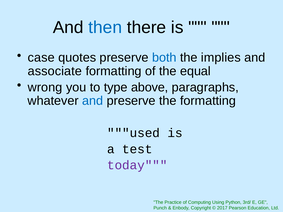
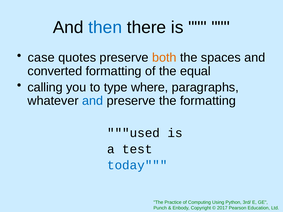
both colour: blue -> orange
implies: implies -> spaces
associate: associate -> converted
wrong: wrong -> calling
above: above -> where
today colour: purple -> blue
